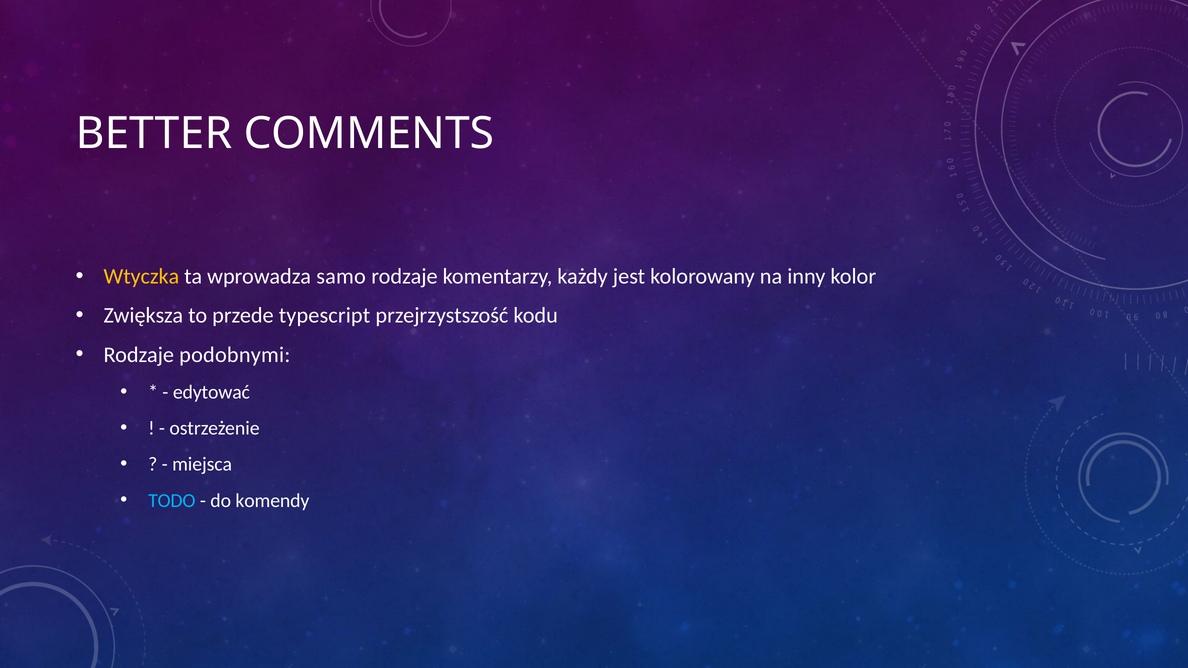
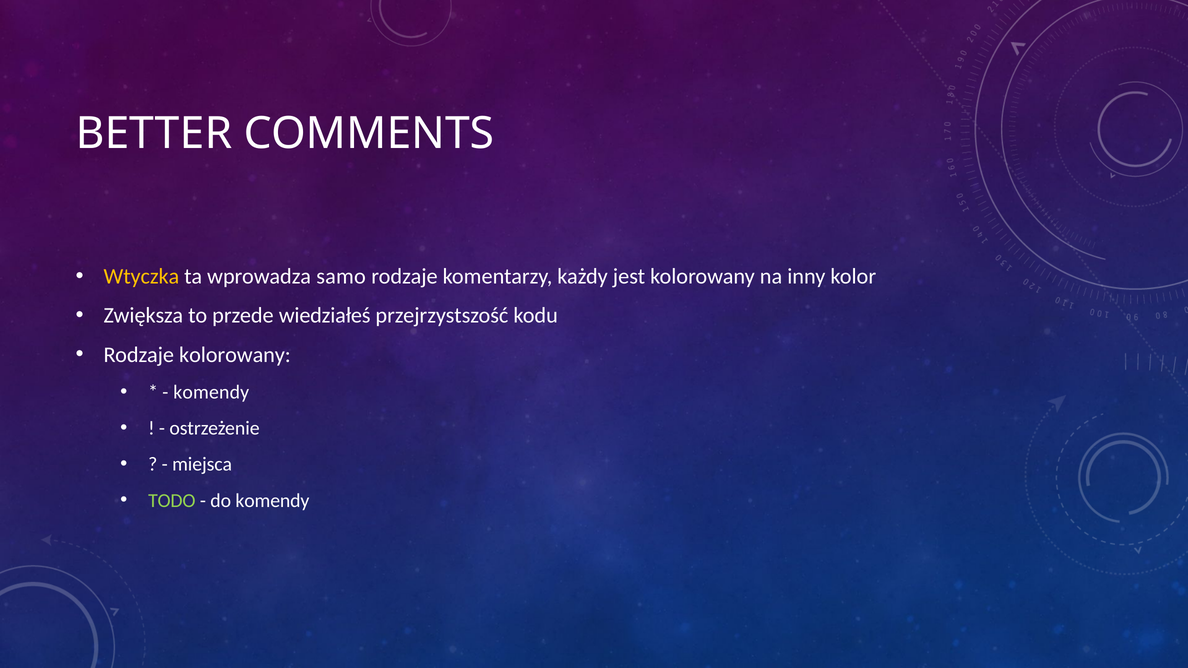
typescript: typescript -> wiedziałeś
Rodzaje podobnymi: podobnymi -> kolorowany
edytować at (211, 392): edytować -> komendy
TODO colour: light blue -> light green
